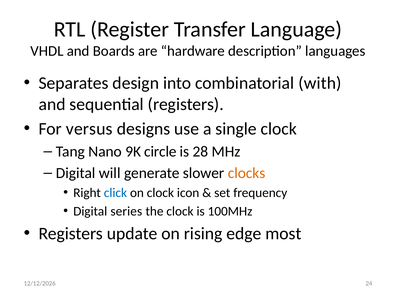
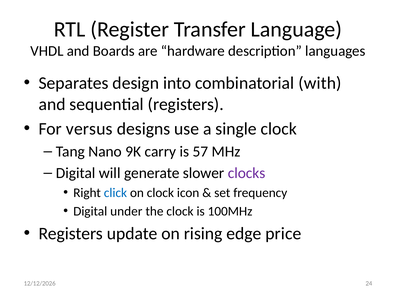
circle: circle -> carry
28: 28 -> 57
clocks colour: orange -> purple
series: series -> under
most: most -> price
